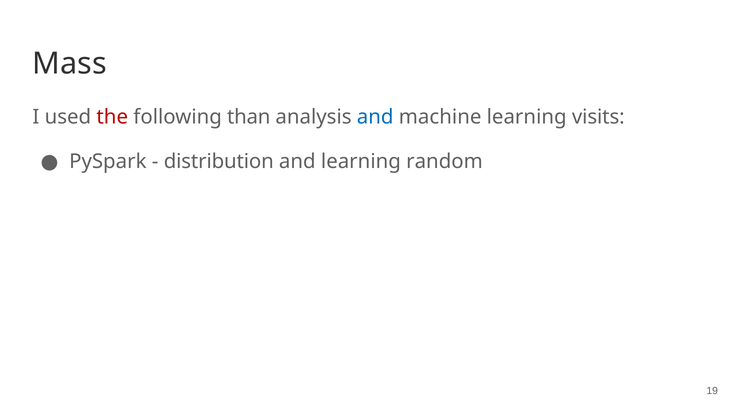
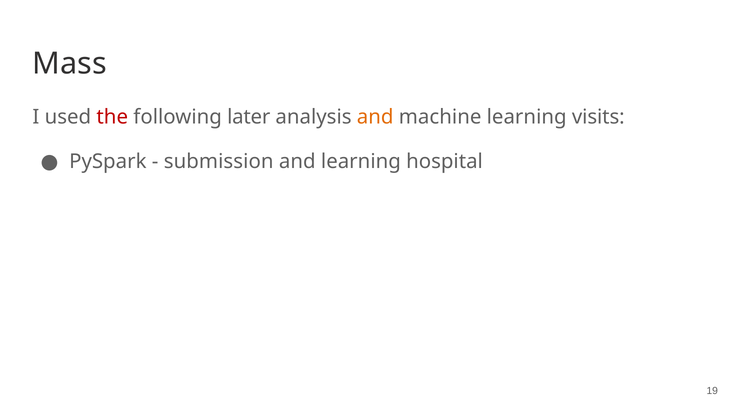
than: than -> later
and at (375, 117) colour: blue -> orange
distribution: distribution -> submission
random: random -> hospital
